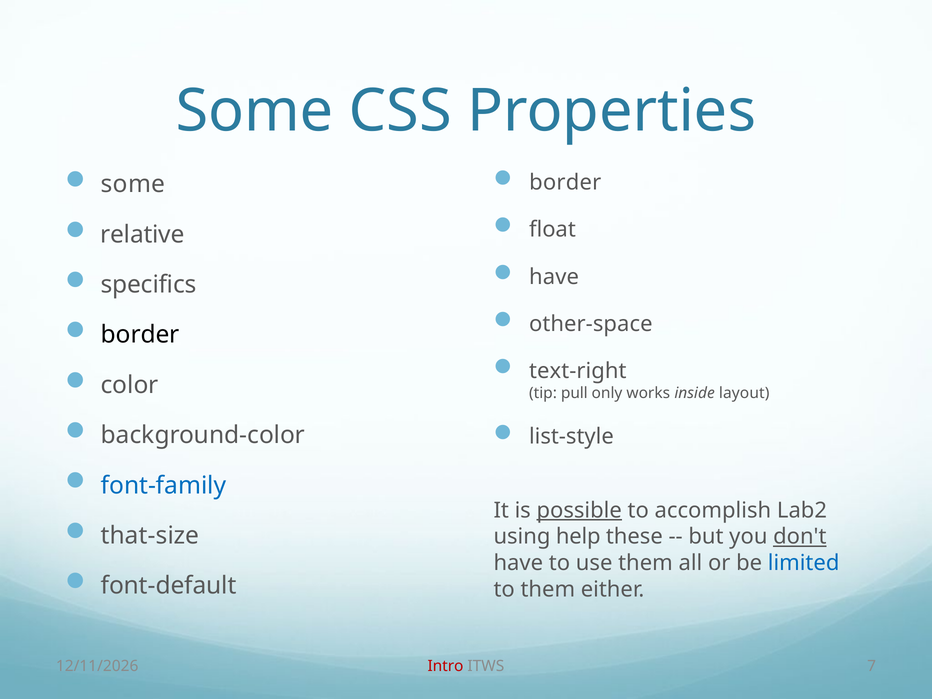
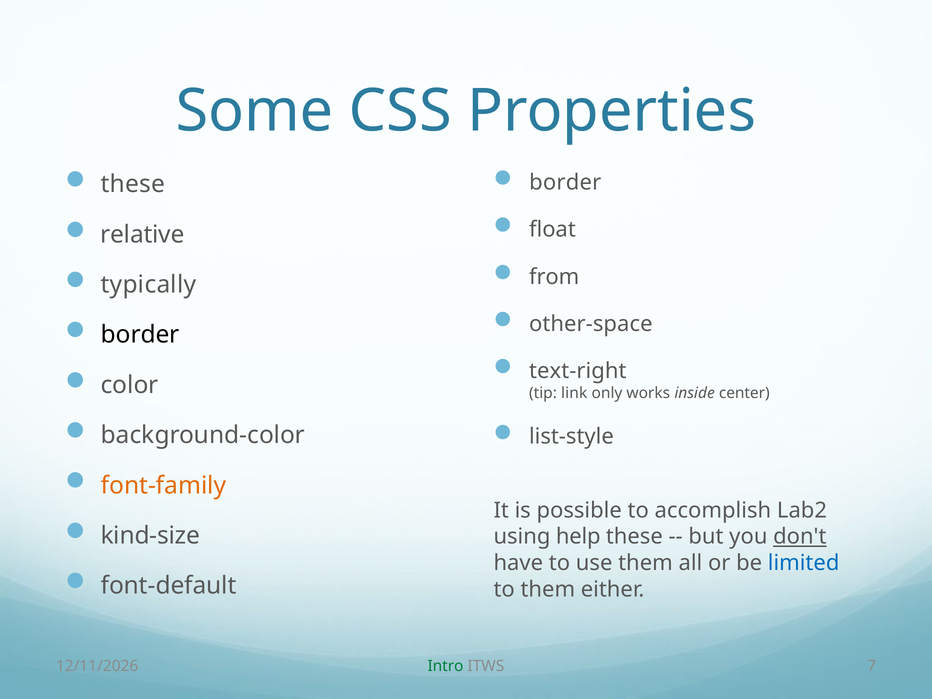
some at (133, 184): some -> these
have at (554, 277): have -> from
specifics: specifics -> typically
pull: pull -> link
layout: layout -> center
font-family colour: blue -> orange
possible underline: present -> none
that-size: that-size -> kind-size
Intro colour: red -> green
